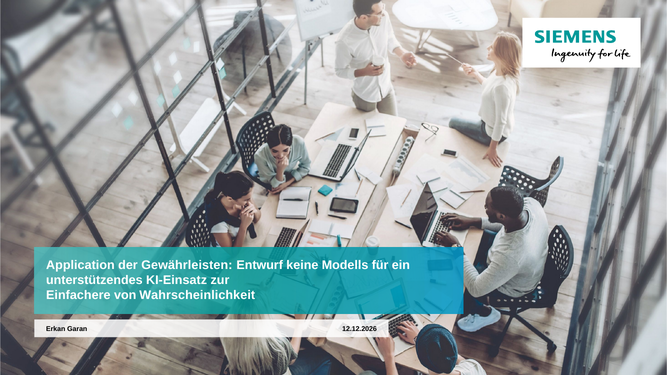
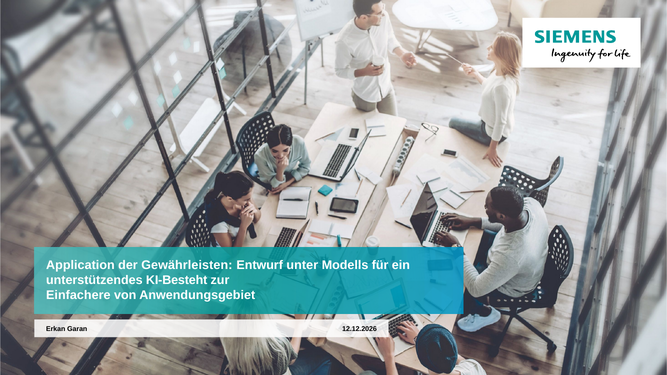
keine: keine -> unter
KI-Einsatz: KI-Einsatz -> KI-Besteht
Wahrscheinlichkeit: Wahrscheinlichkeit -> Anwendungsgebiet
